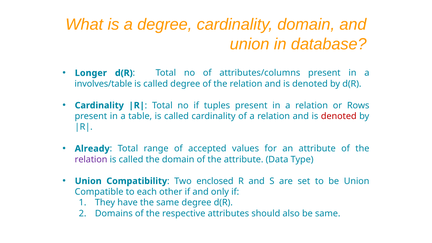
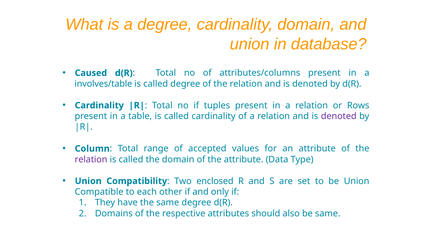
Longer: Longer -> Caused
denoted at (339, 116) colour: red -> purple
Already: Already -> Column
